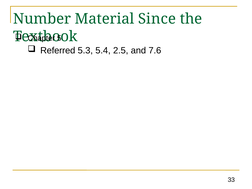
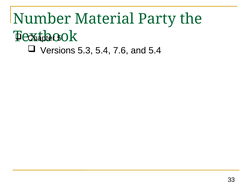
Since: Since -> Party
Referred: Referred -> Versions
2.5: 2.5 -> 7.6
and 7.6: 7.6 -> 5.4
